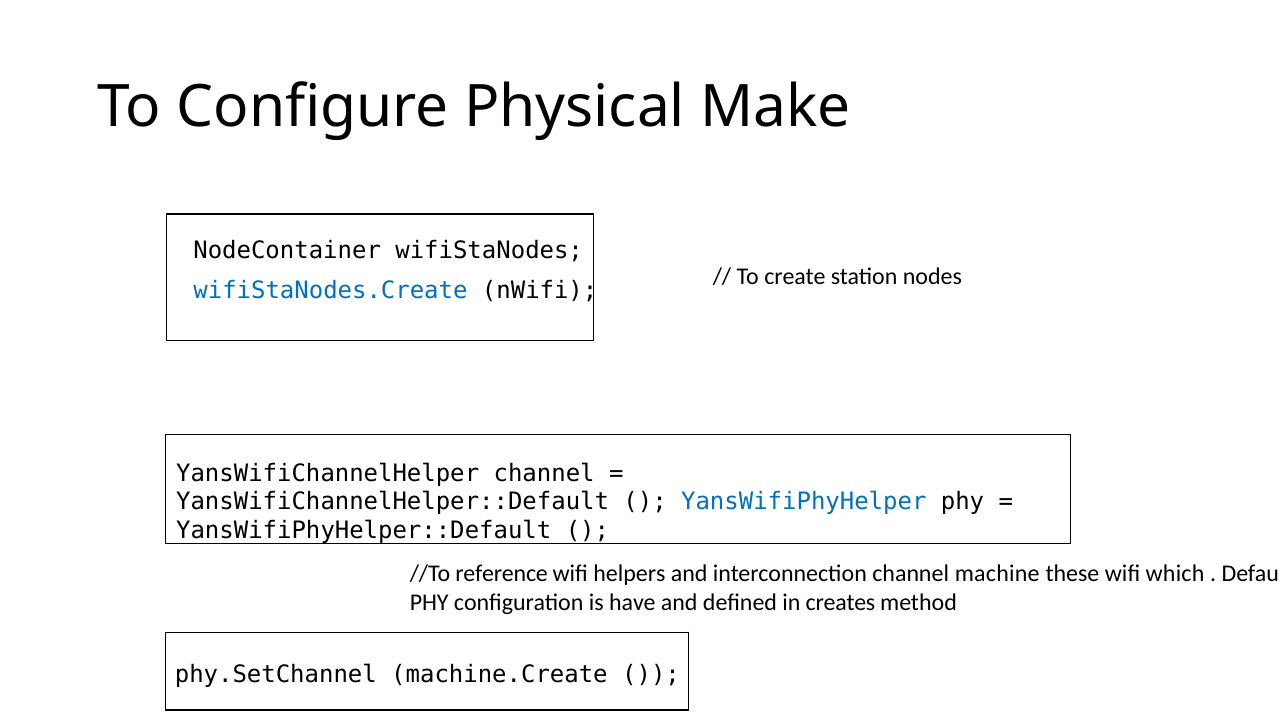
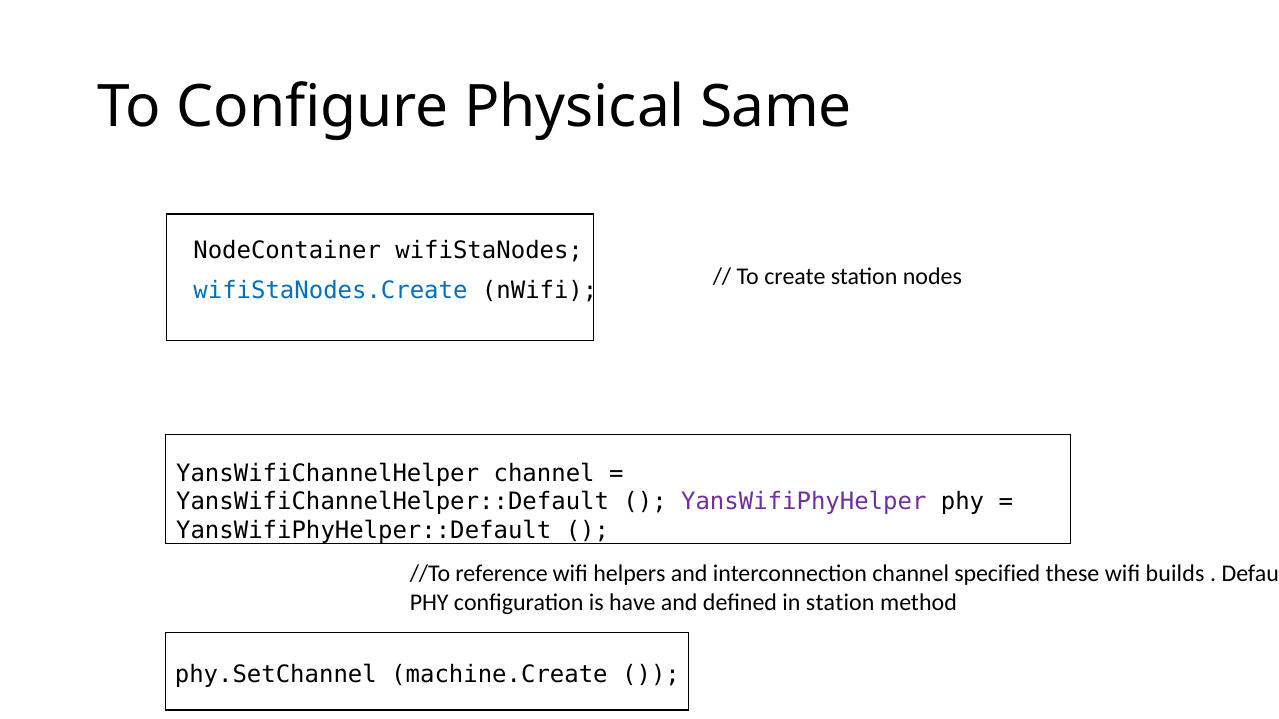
Make: Make -> Same
YansWifiPhyHelper colour: blue -> purple
machine: machine -> specified
which: which -> builds
in creates: creates -> station
